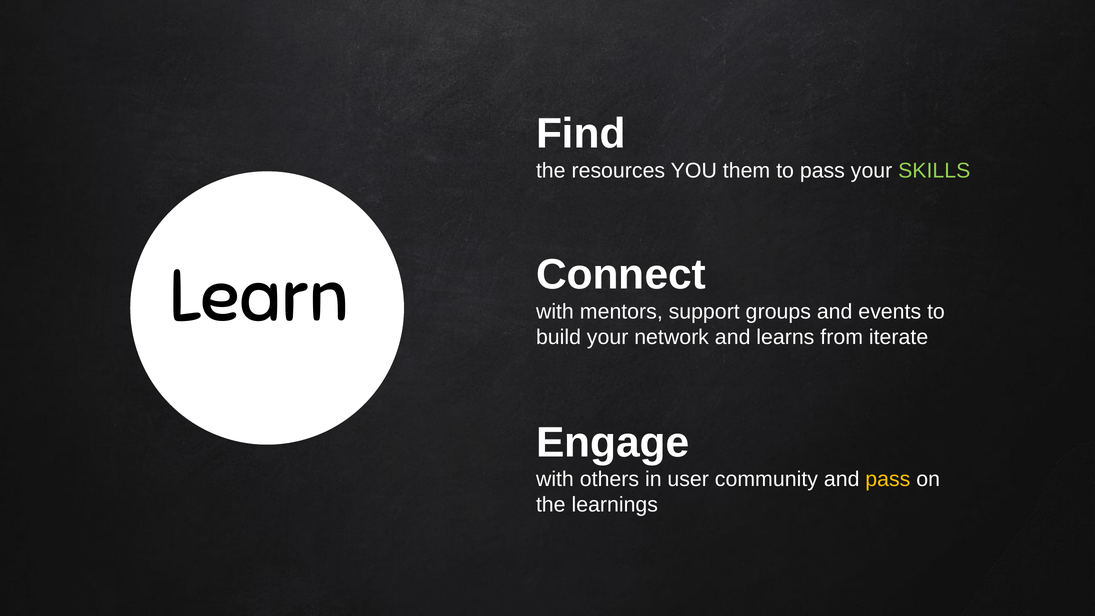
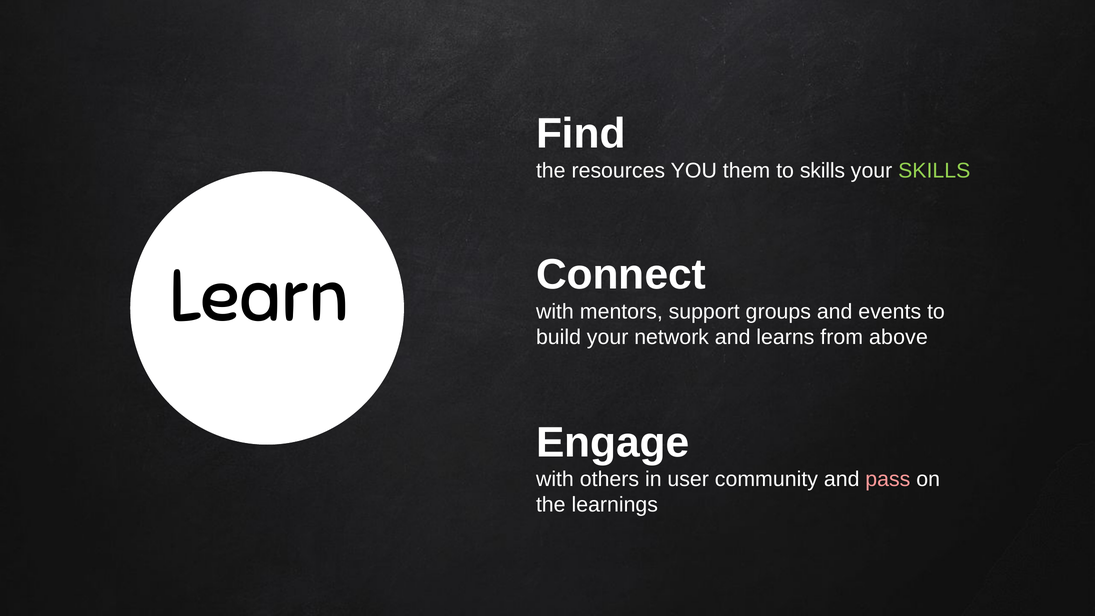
to pass: pass -> skills
iterate: iterate -> above
pass at (888, 479) colour: yellow -> pink
